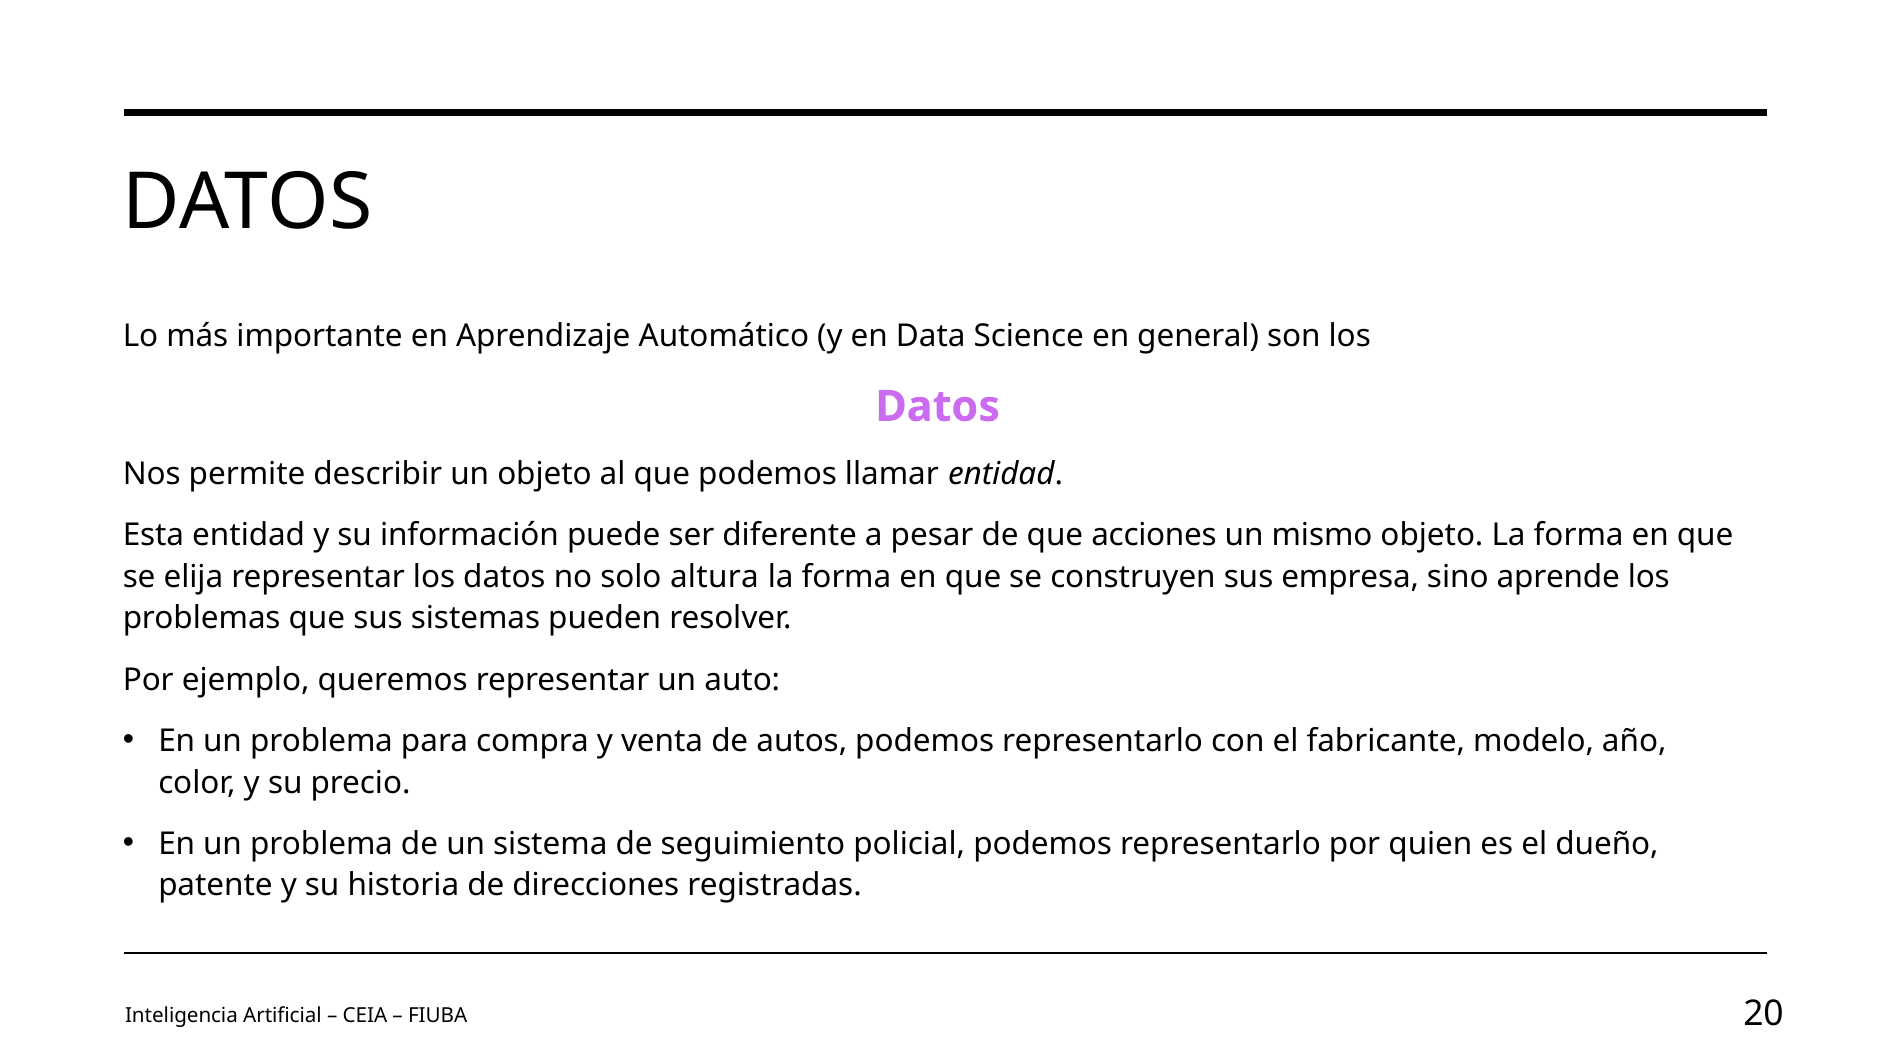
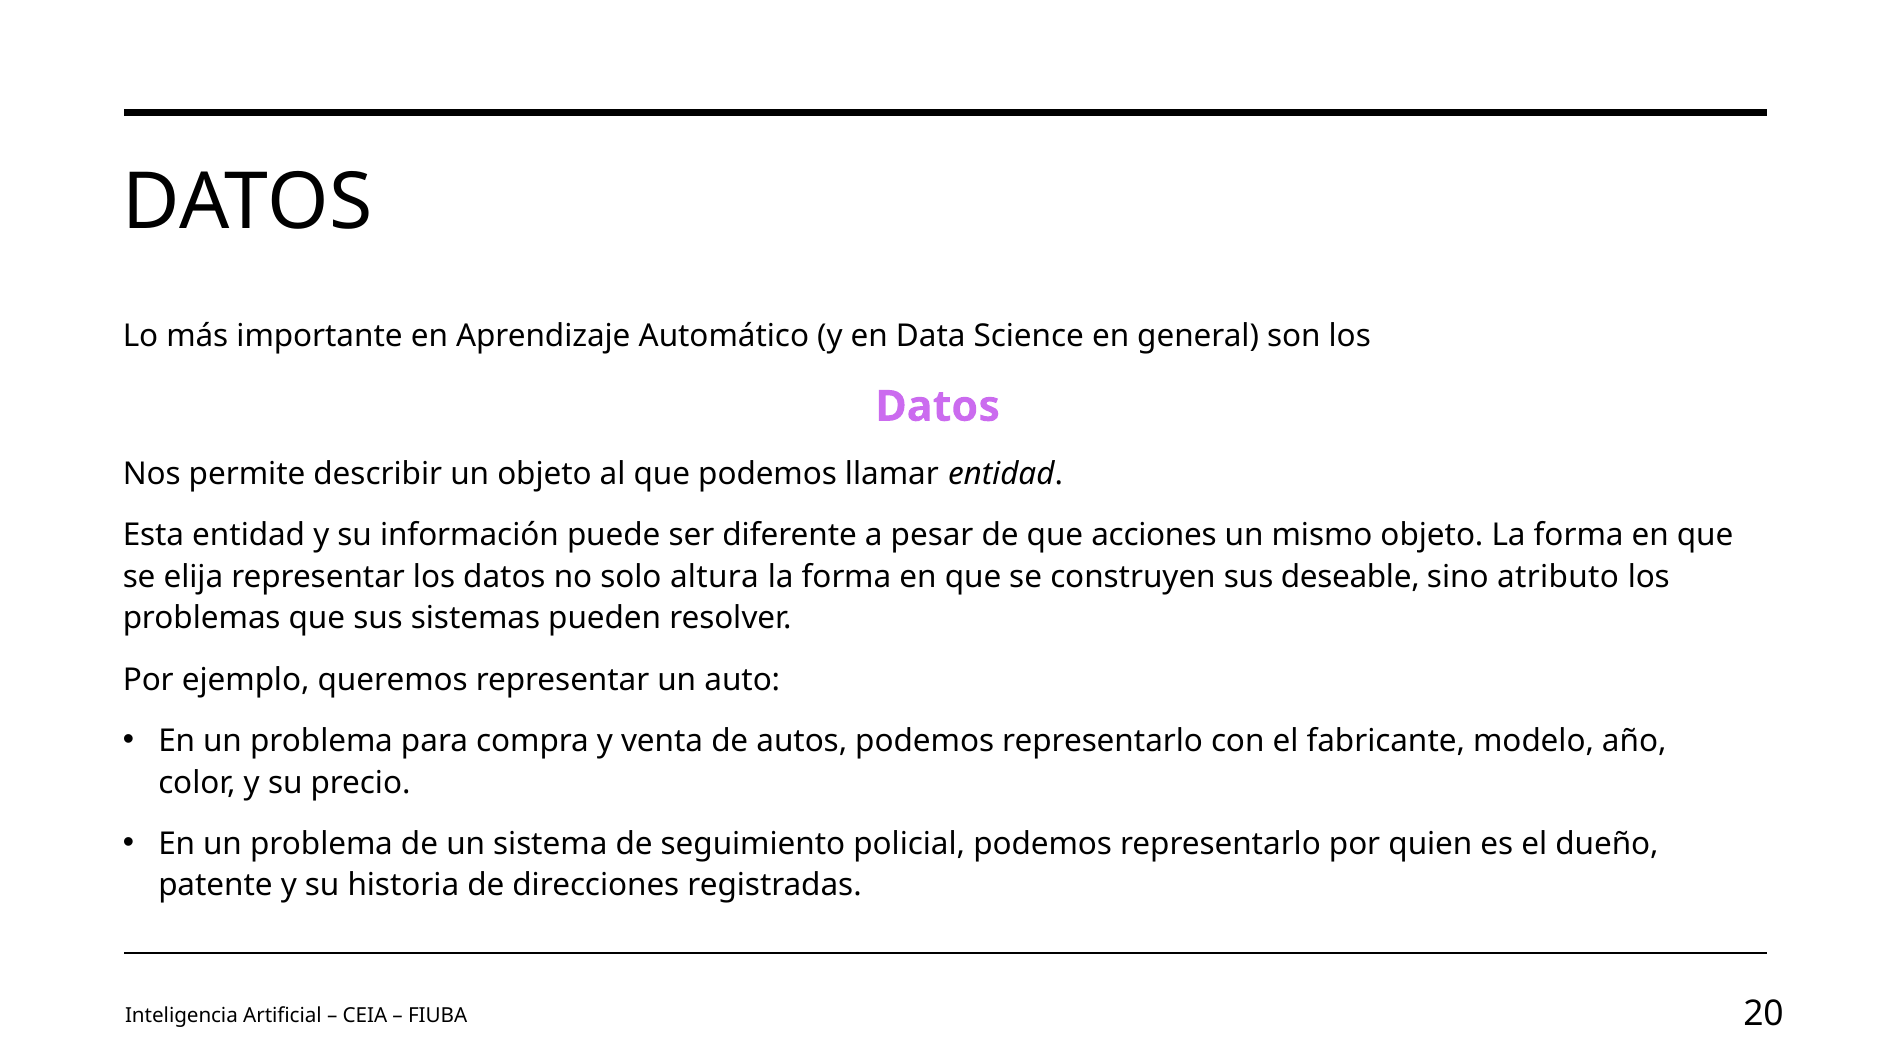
empresa: empresa -> deseable
aprende: aprende -> atributo
